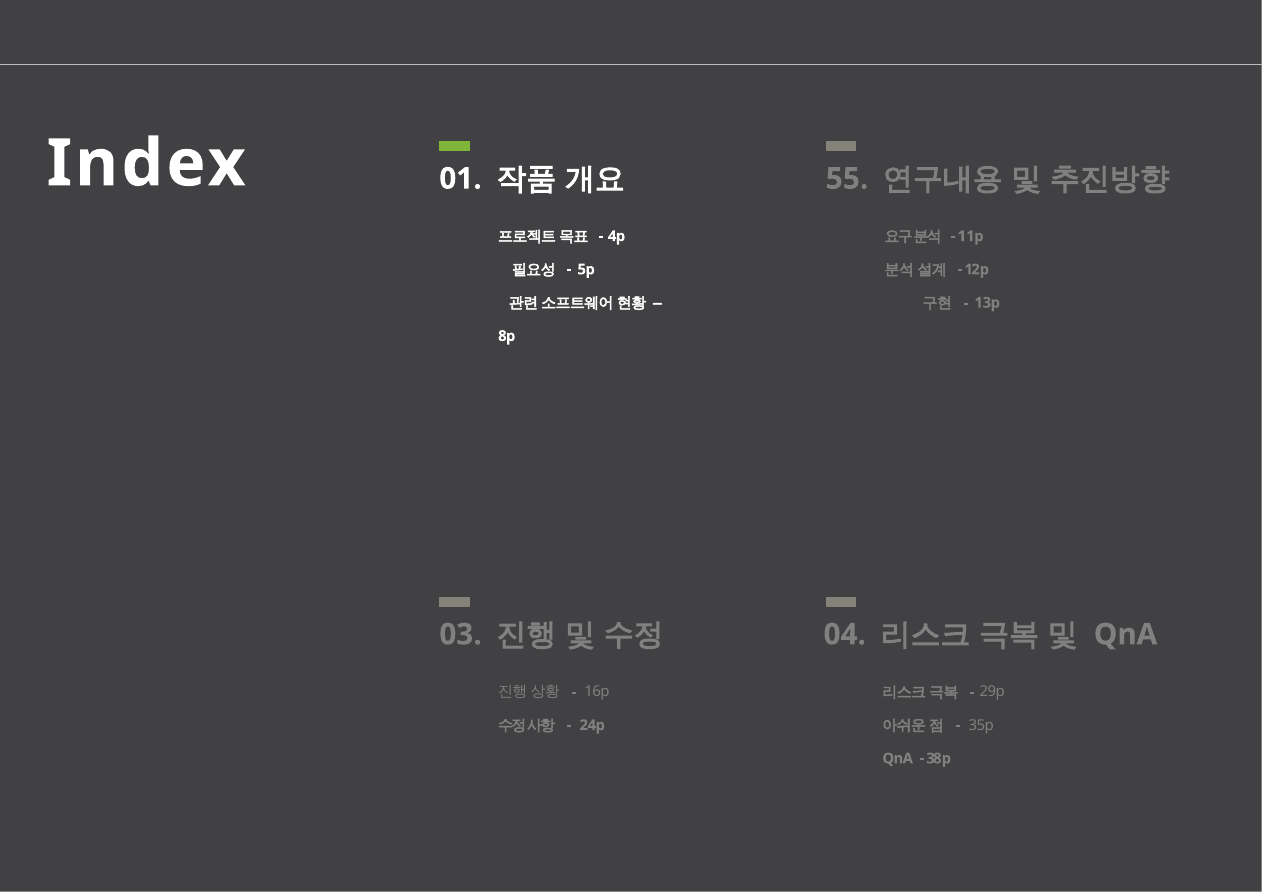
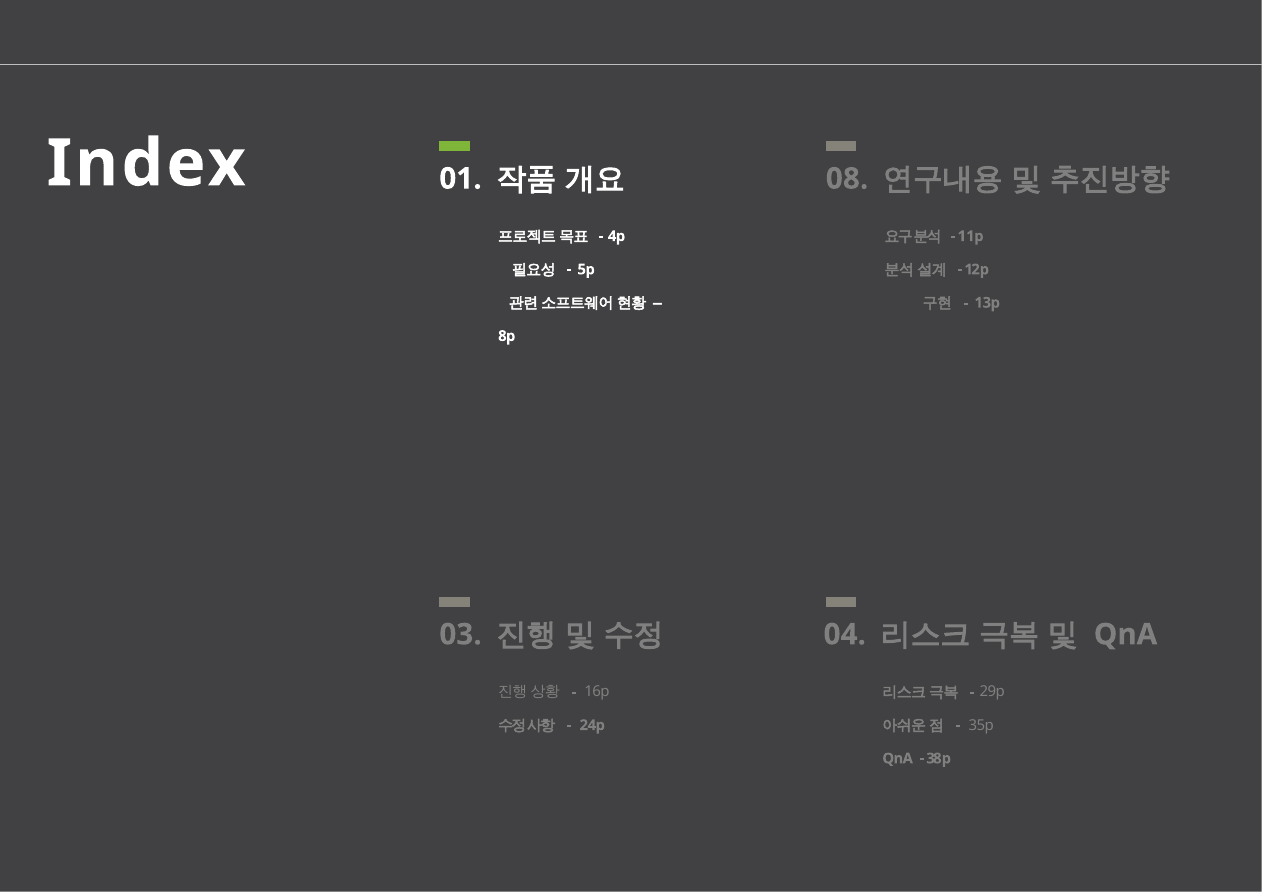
55: 55 -> 08
